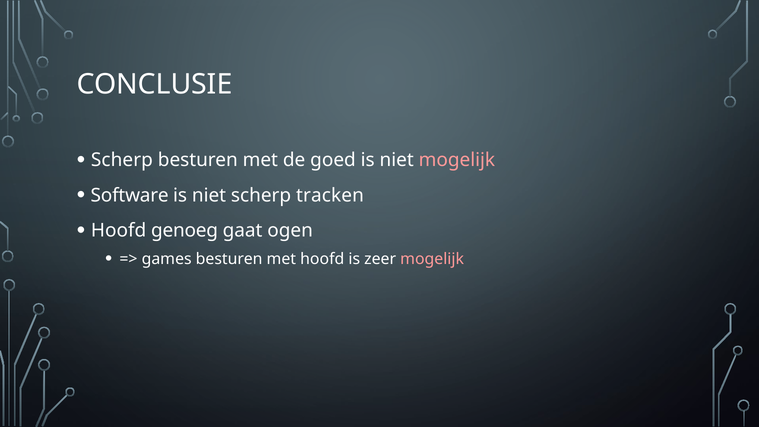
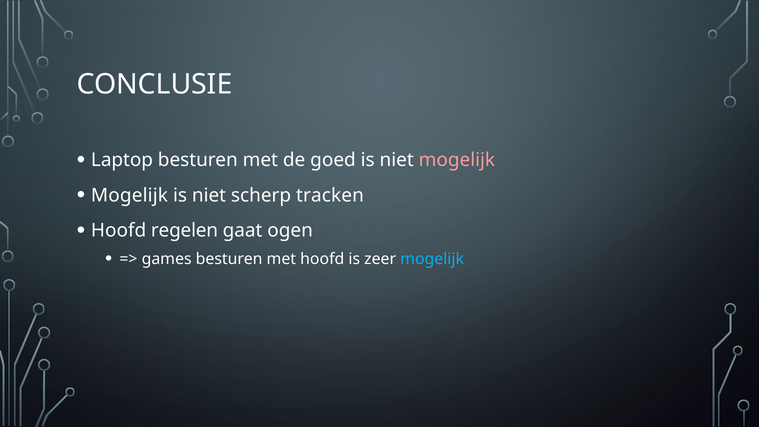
Scherp at (122, 160): Scherp -> Laptop
Software at (130, 195): Software -> Mogelijk
genoeg: genoeg -> regelen
mogelijk at (432, 259) colour: pink -> light blue
